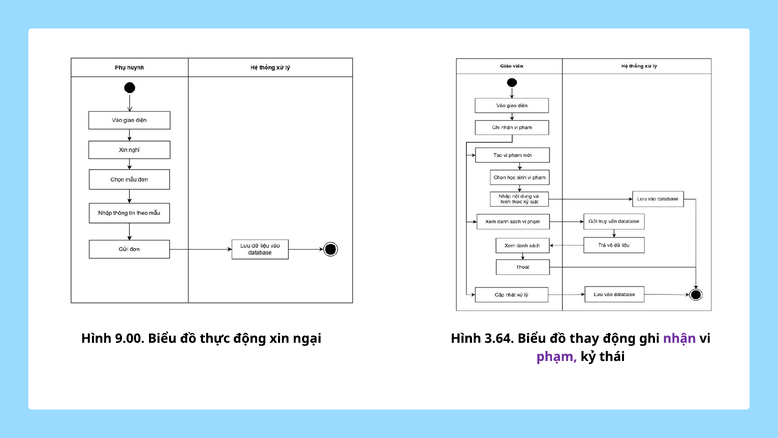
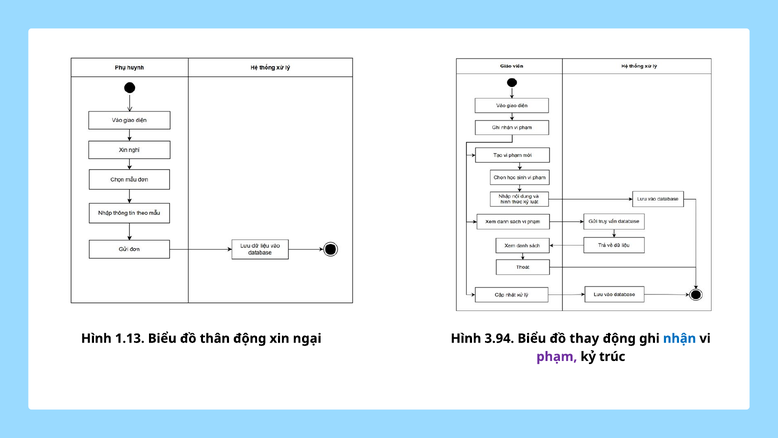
9.00: 9.00 -> 1.13
thực: thực -> thân
3.64: 3.64 -> 3.94
nhận colour: purple -> blue
thái: thái -> trúc
